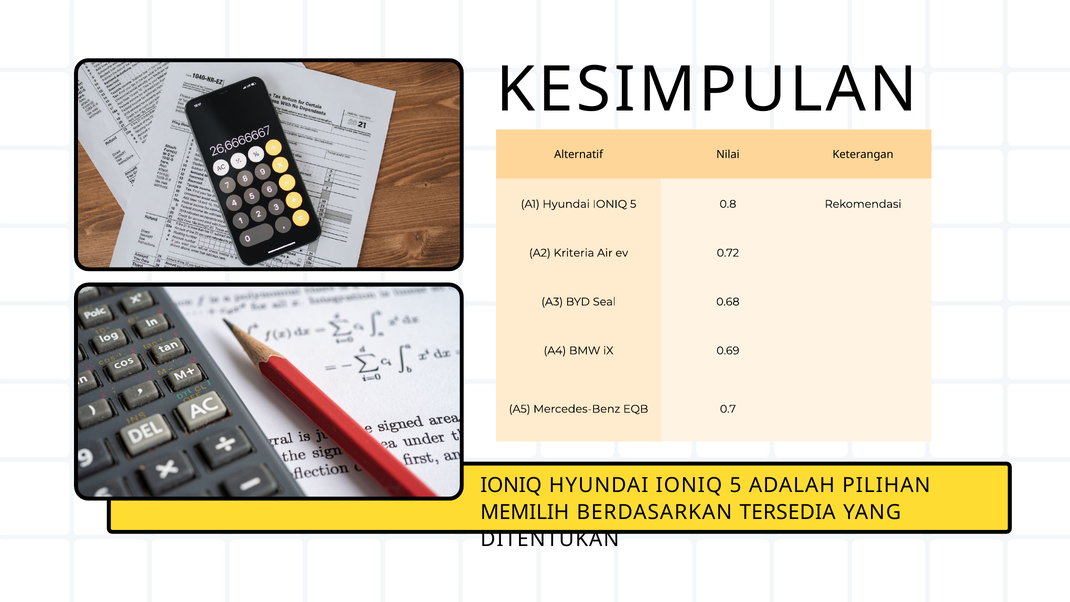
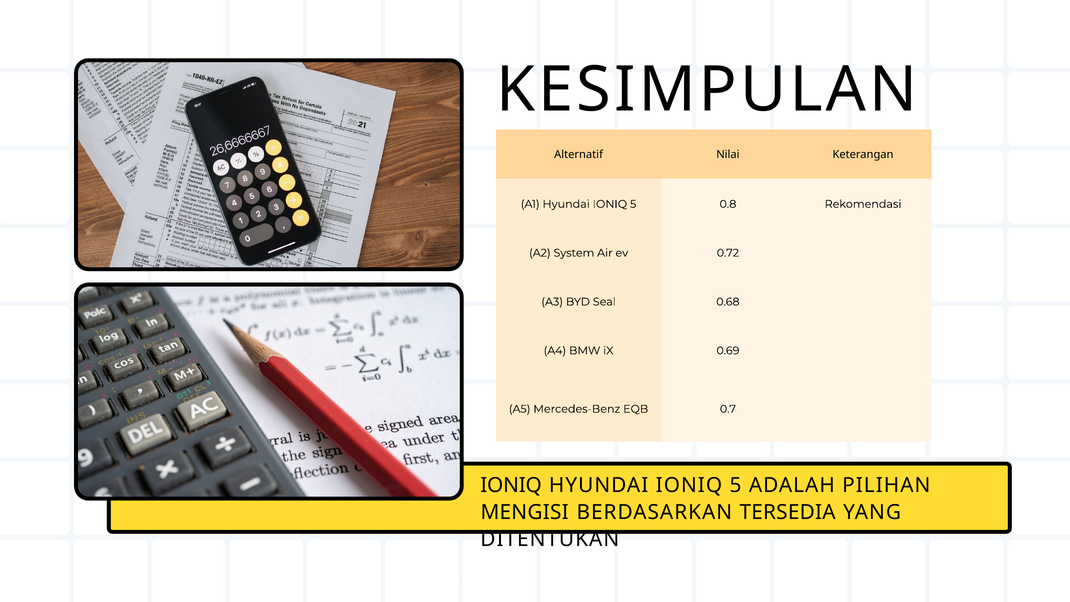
Kriteria: Kriteria -> System
MEMILIH: MEMILIH -> MENGISI
